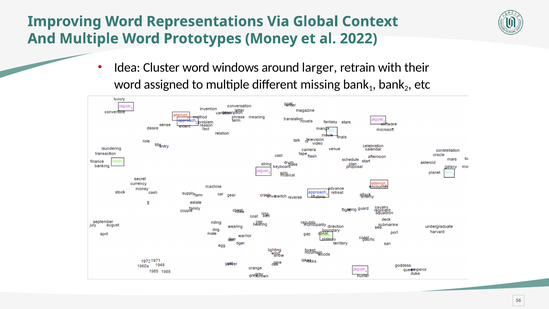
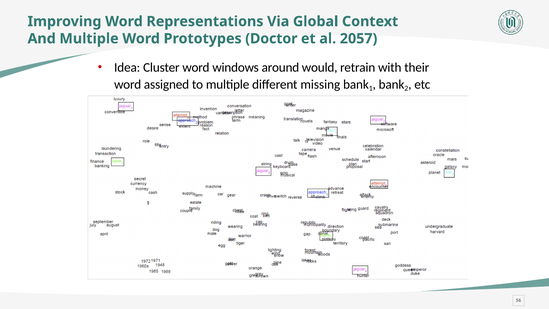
Money: Money -> Doctor
2022: 2022 -> 2057
larger: larger -> would
